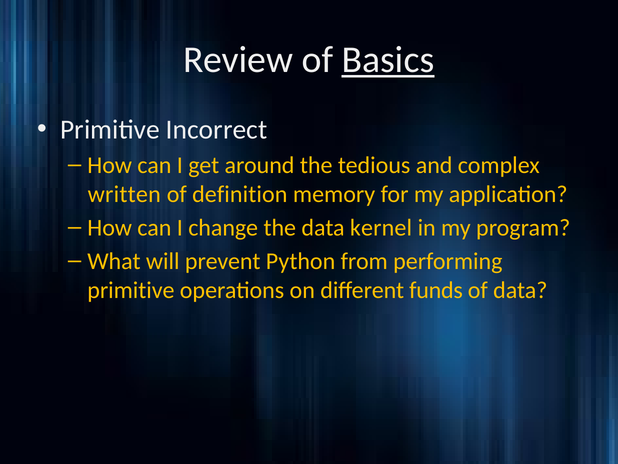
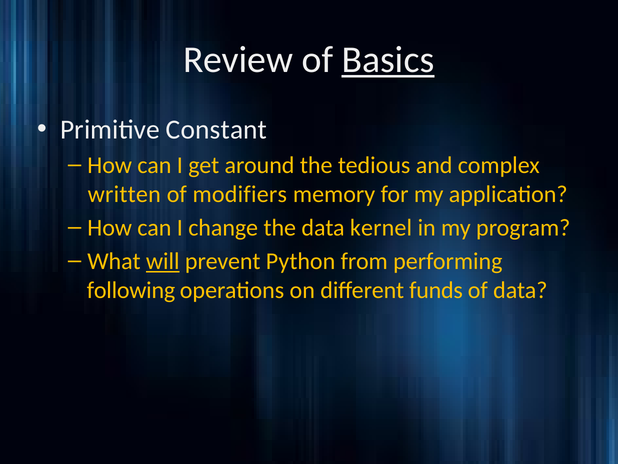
Incorrect: Incorrect -> Constant
definition: definition -> modifiers
will underline: none -> present
primitive at (131, 290): primitive -> following
